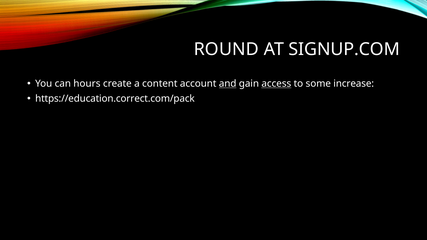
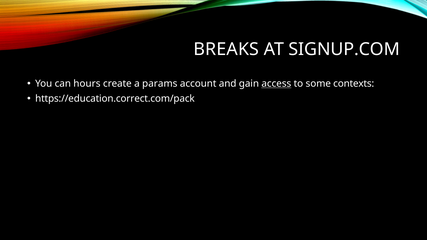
ROUND: ROUND -> BREAKS
content: content -> params
and underline: present -> none
increase: increase -> contexts
